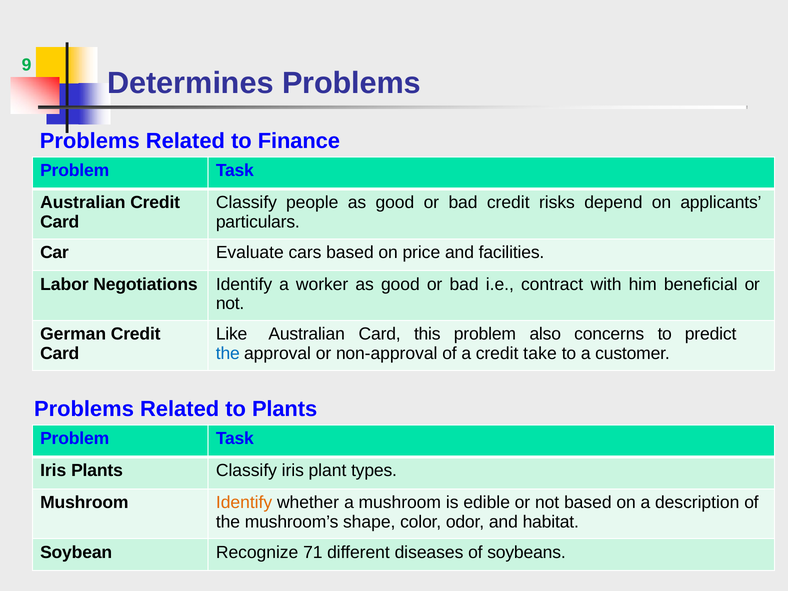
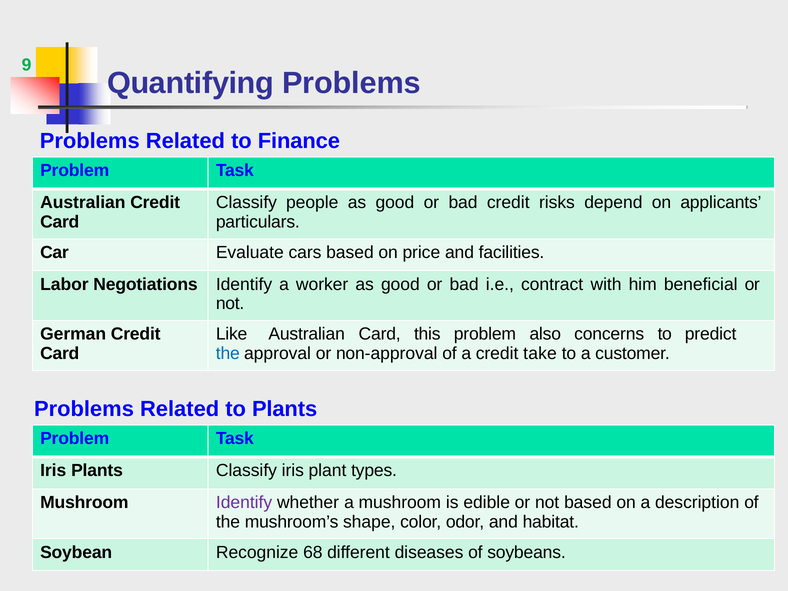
Determines: Determines -> Quantifying
Identify at (244, 502) colour: orange -> purple
71: 71 -> 68
